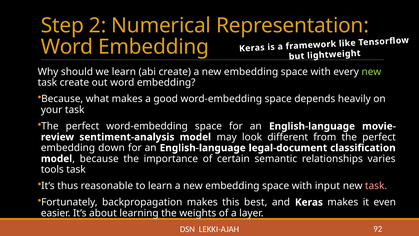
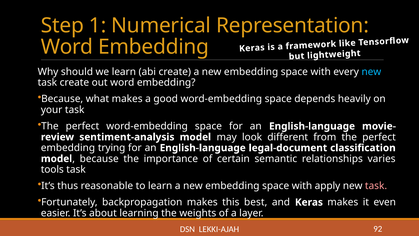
2: 2 -> 1
new at (371, 72) colour: light green -> light blue
down: down -> trying
input: input -> apply
